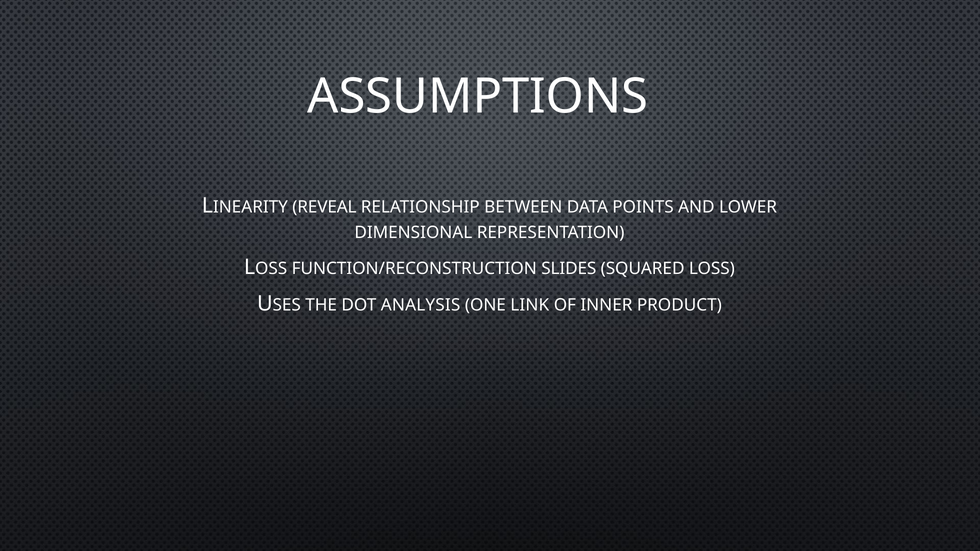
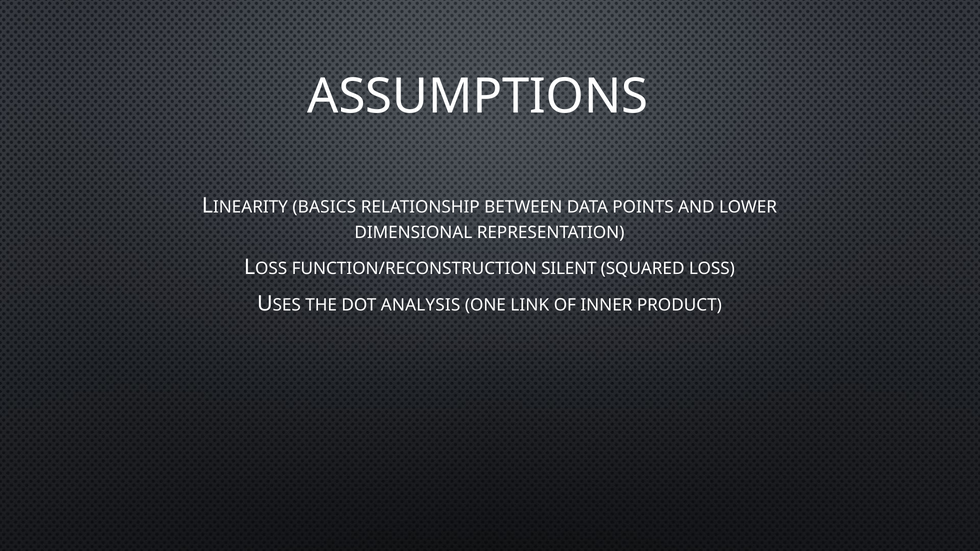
REVEAL: REVEAL -> BASICS
SLIDES: SLIDES -> SILENT
